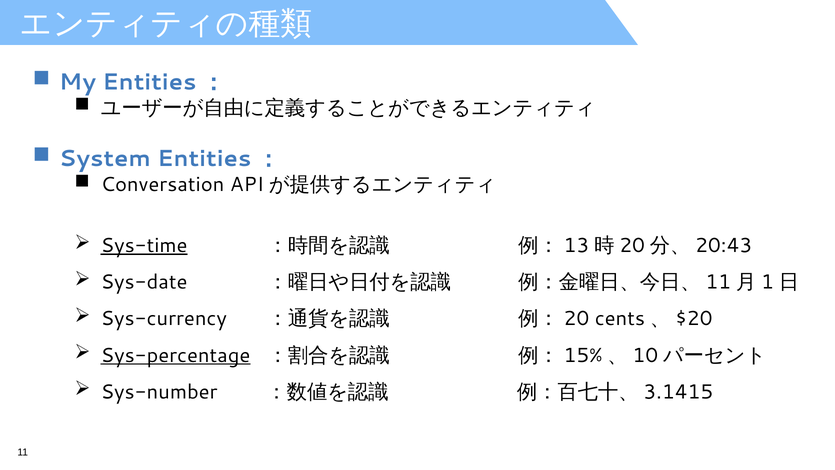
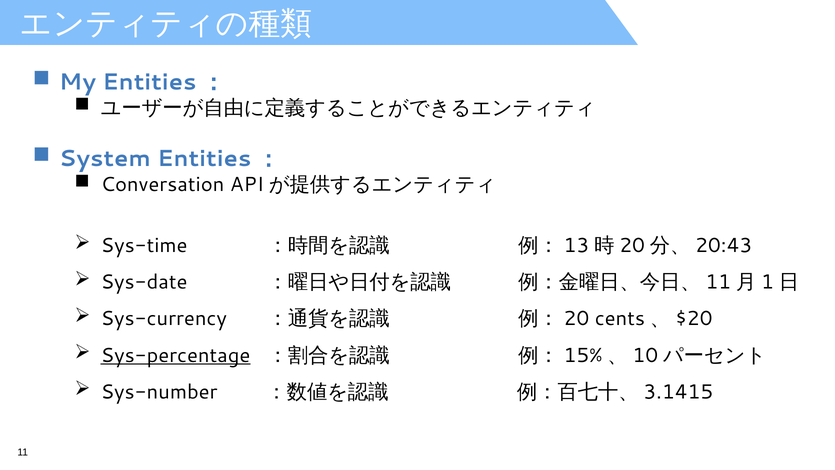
Sys-time underline: present -> none
